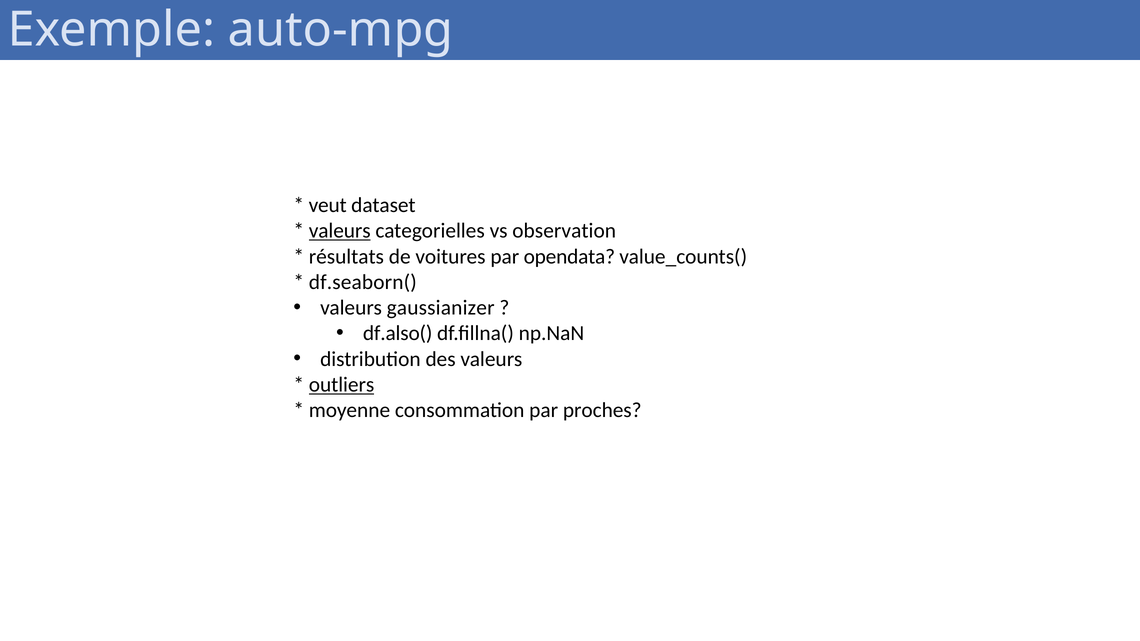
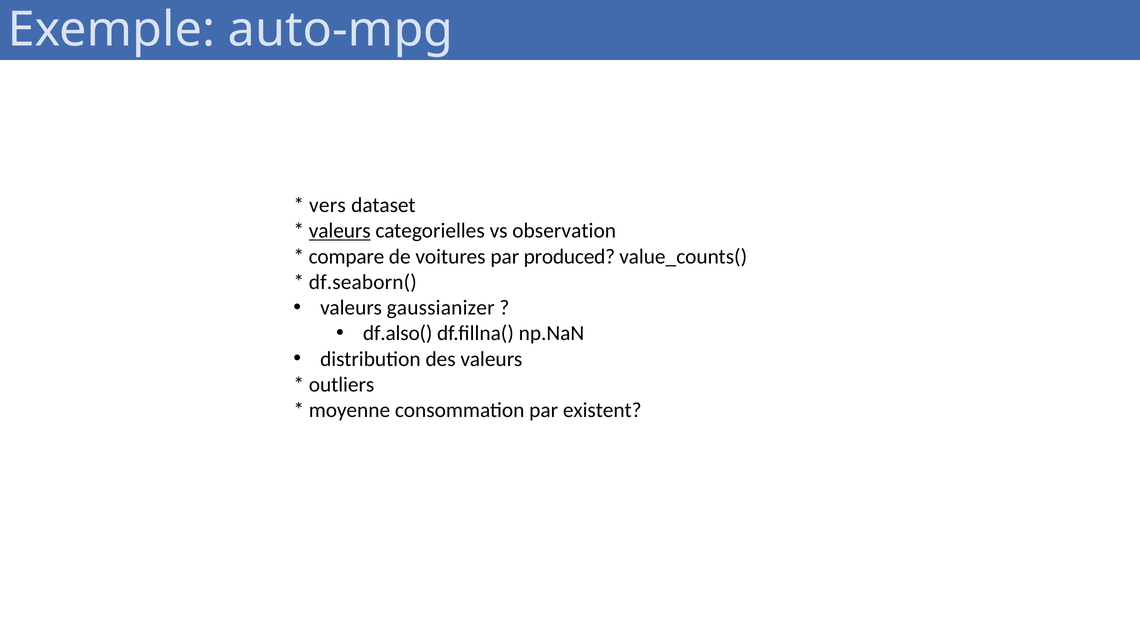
veut: veut -> vers
résultats: résultats -> compare
opendata: opendata -> produced
outliers underline: present -> none
proches: proches -> existent
